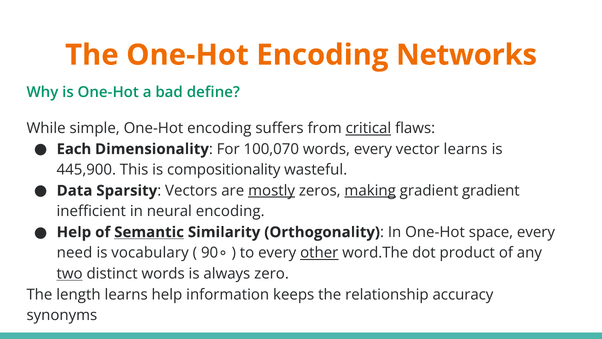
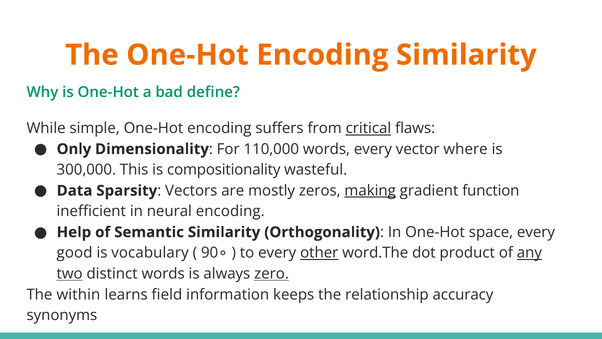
Encoding Networks: Networks -> Similarity
Each: Each -> Only
100,070: 100,070 -> 110,000
vector learns: learns -> where
445,900: 445,900 -> 300,000
mostly underline: present -> none
gradient gradient: gradient -> function
Semantic underline: present -> none
need: need -> good
any underline: none -> present
zero underline: none -> present
length: length -> within
learns help: help -> field
